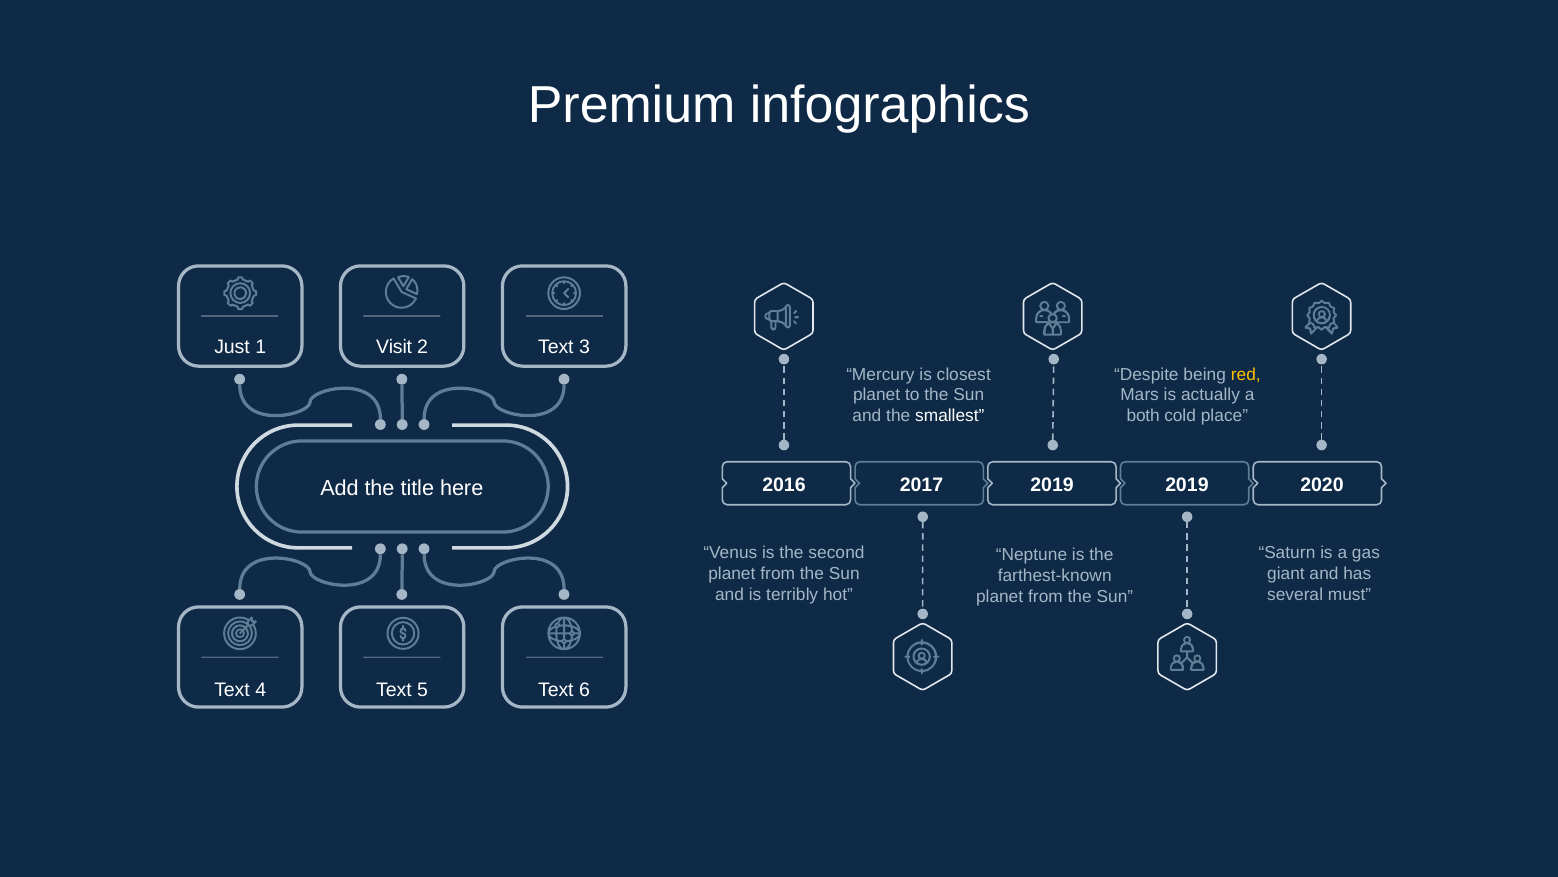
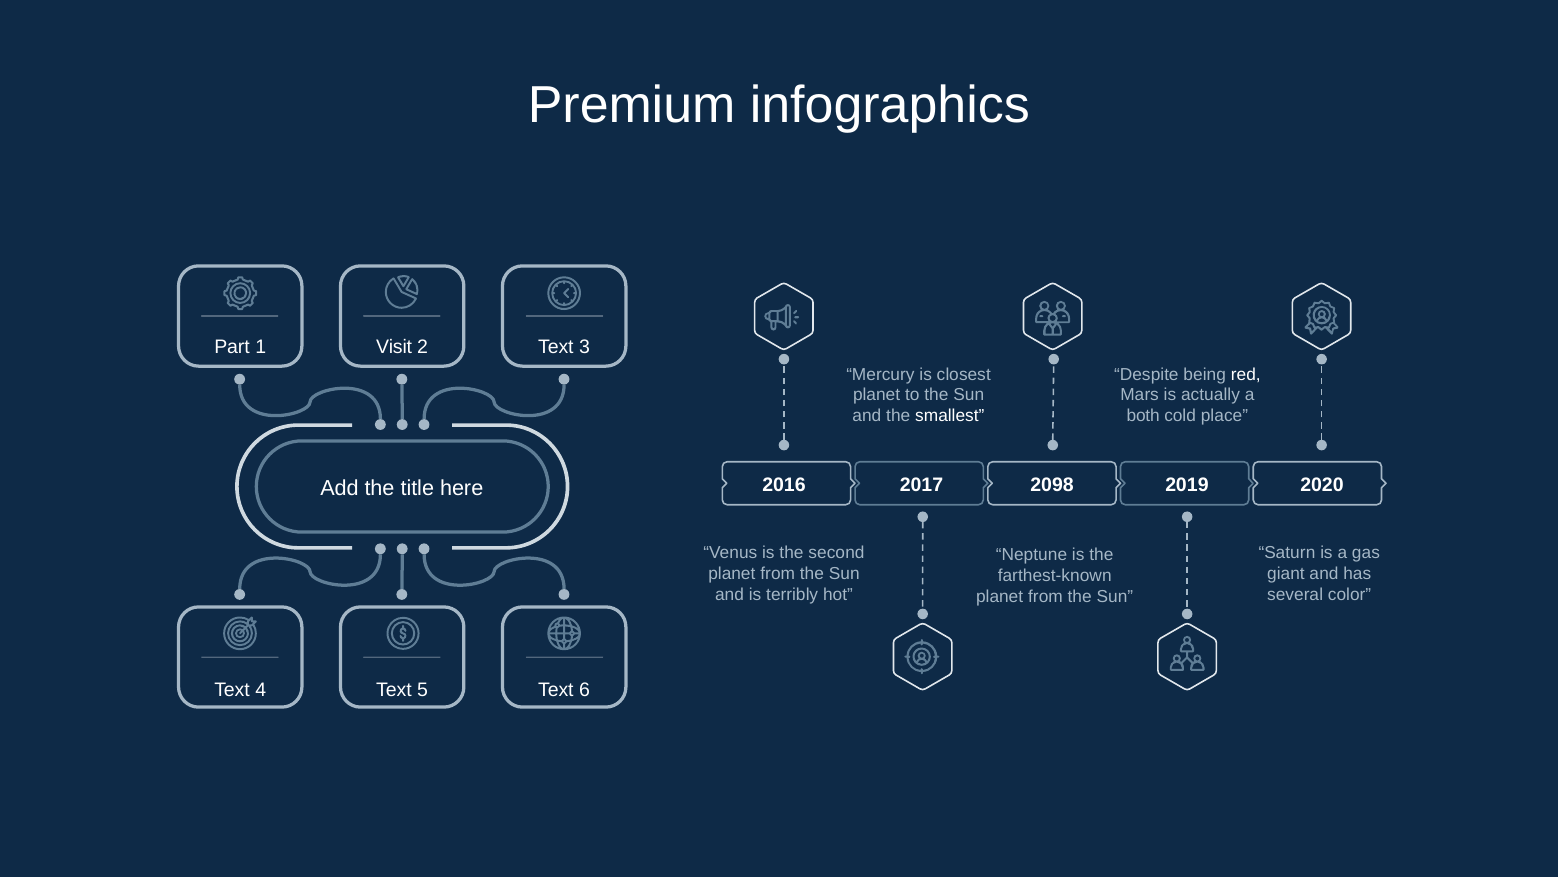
Just: Just -> Part
red colour: yellow -> white
2017 2019: 2019 -> 2098
must: must -> color
